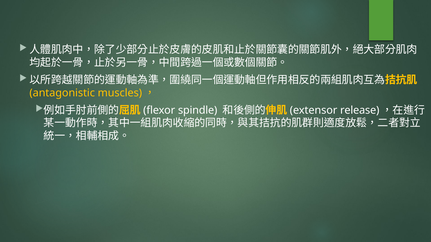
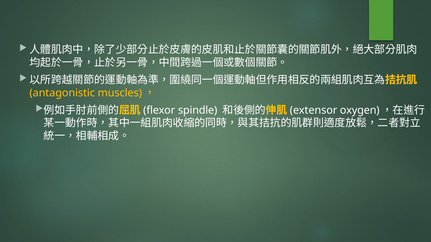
release: release -> oxygen
